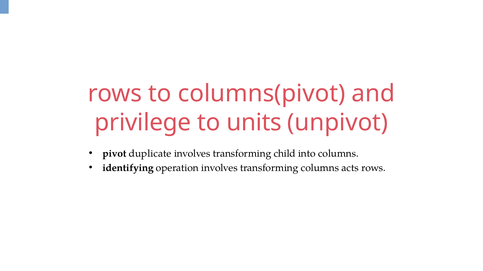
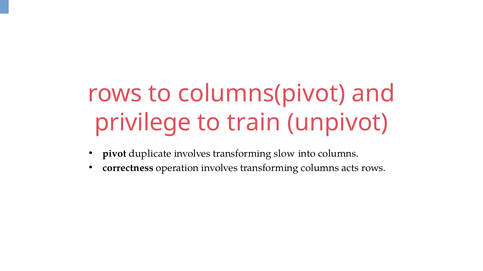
units: units -> train
child: child -> slow
identifying: identifying -> correctness
